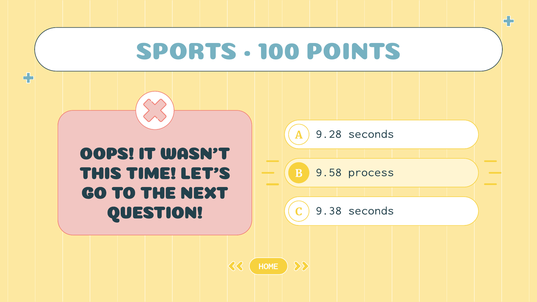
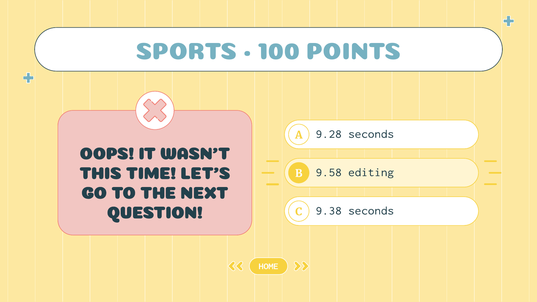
process: process -> editing
